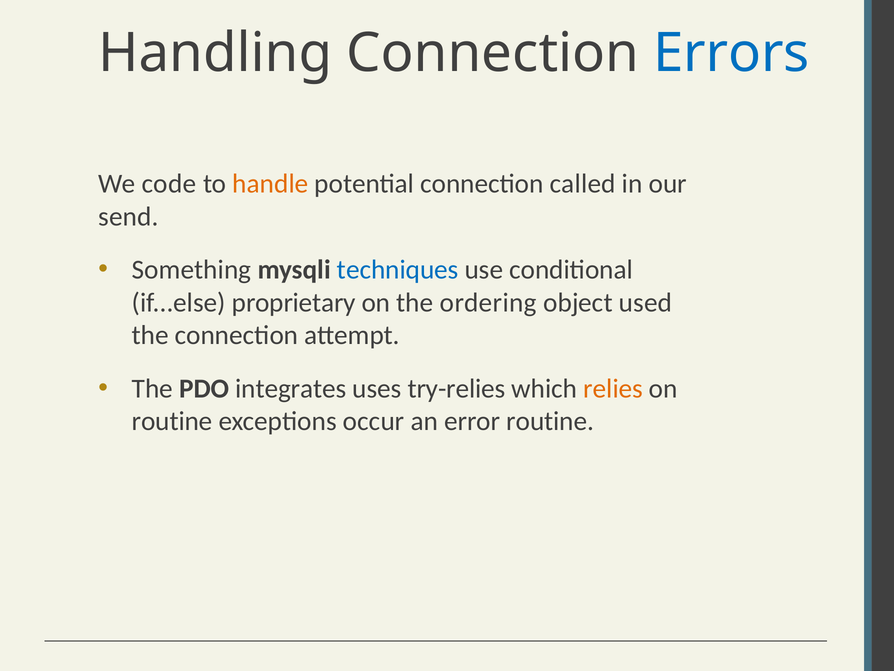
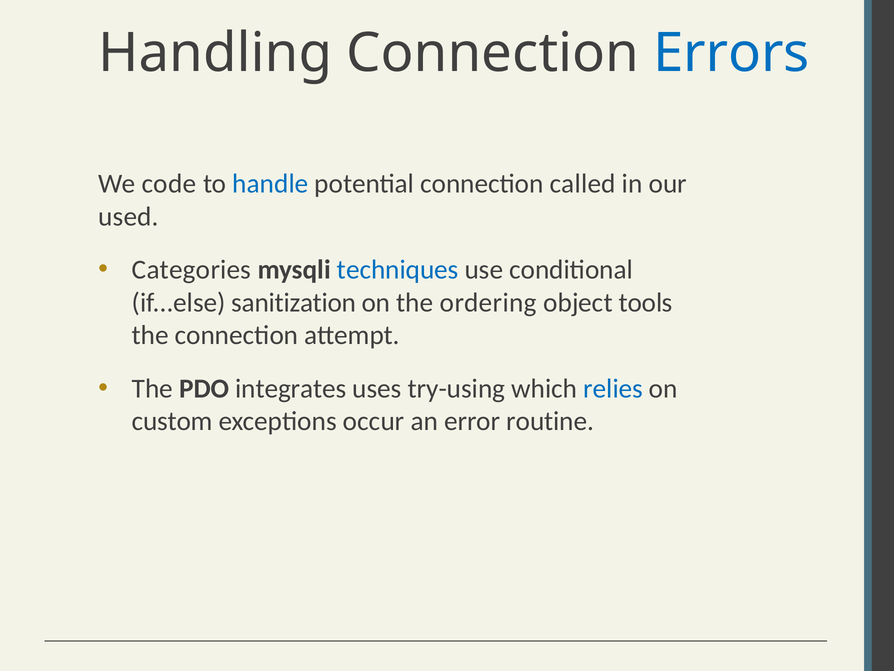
handle colour: orange -> blue
send: send -> used
Something: Something -> Categories
proprietary: proprietary -> sanitization
used: used -> tools
try-relies: try-relies -> try-using
relies colour: orange -> blue
routine at (172, 421): routine -> custom
